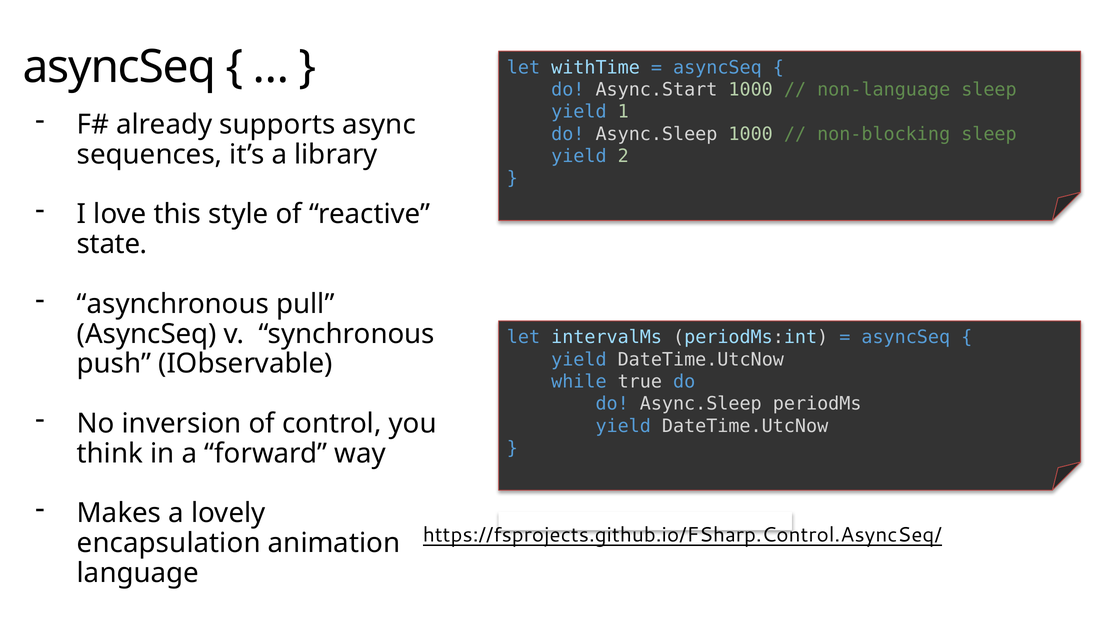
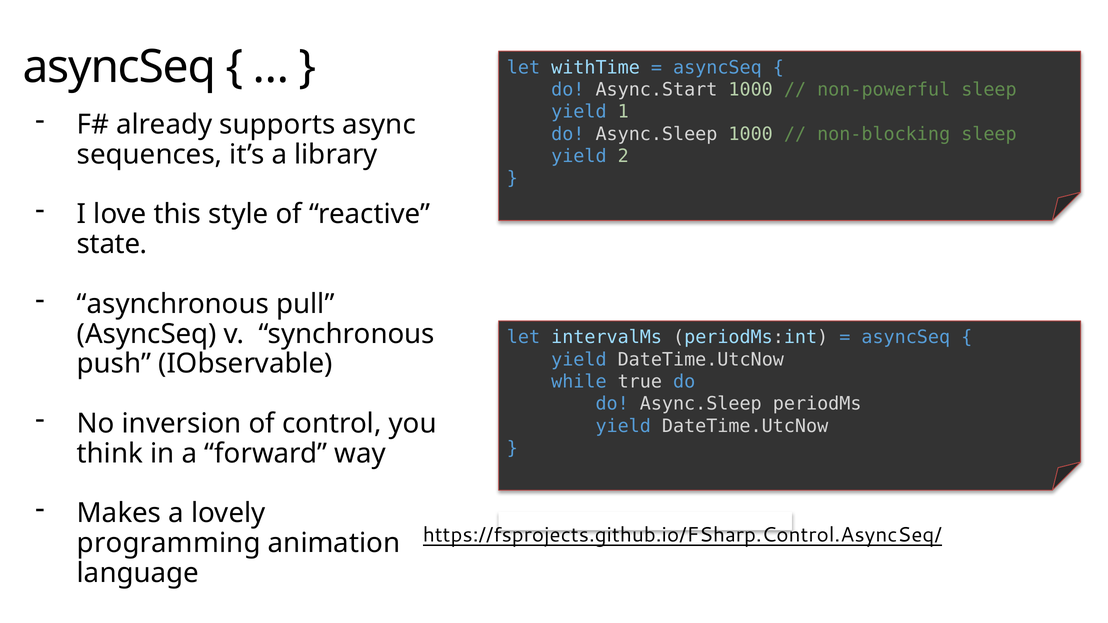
non-language: non-language -> non-powerful
encapsulation: encapsulation -> programming
